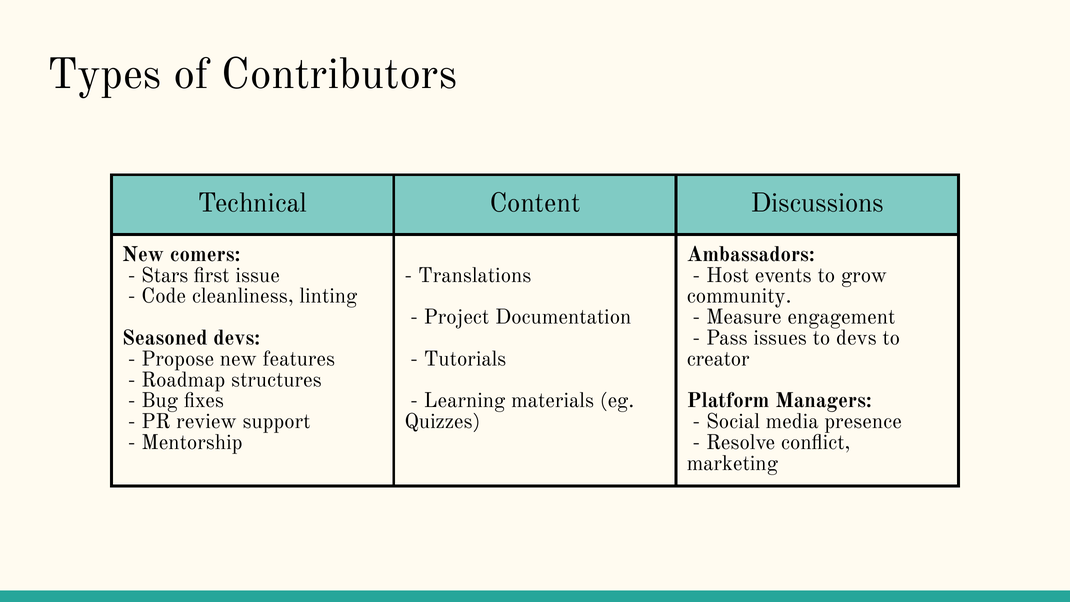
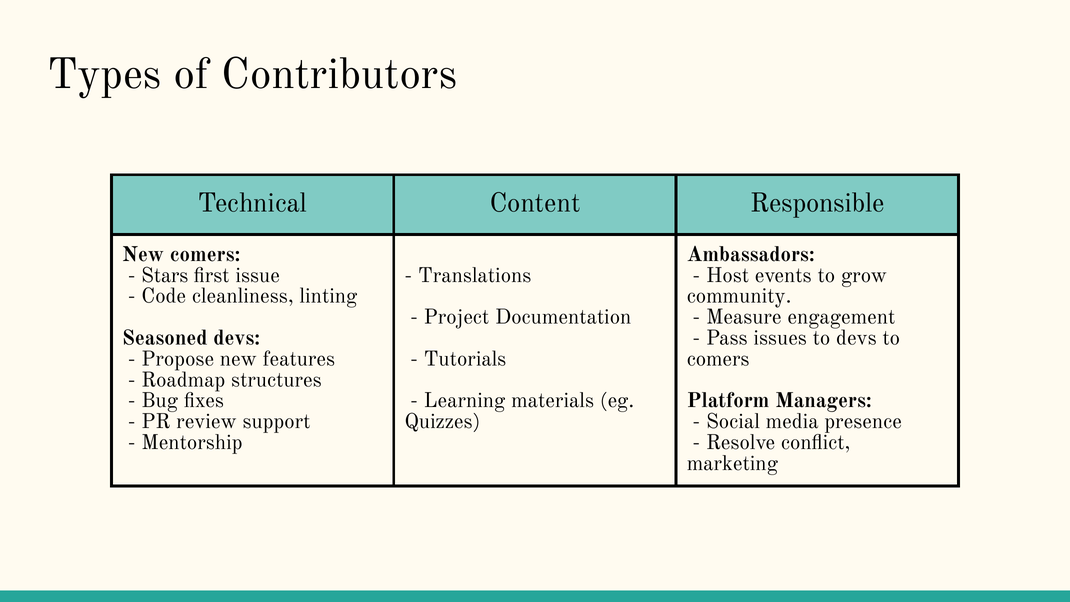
Discussions: Discussions -> Responsible
creator at (718, 359): creator -> comers
